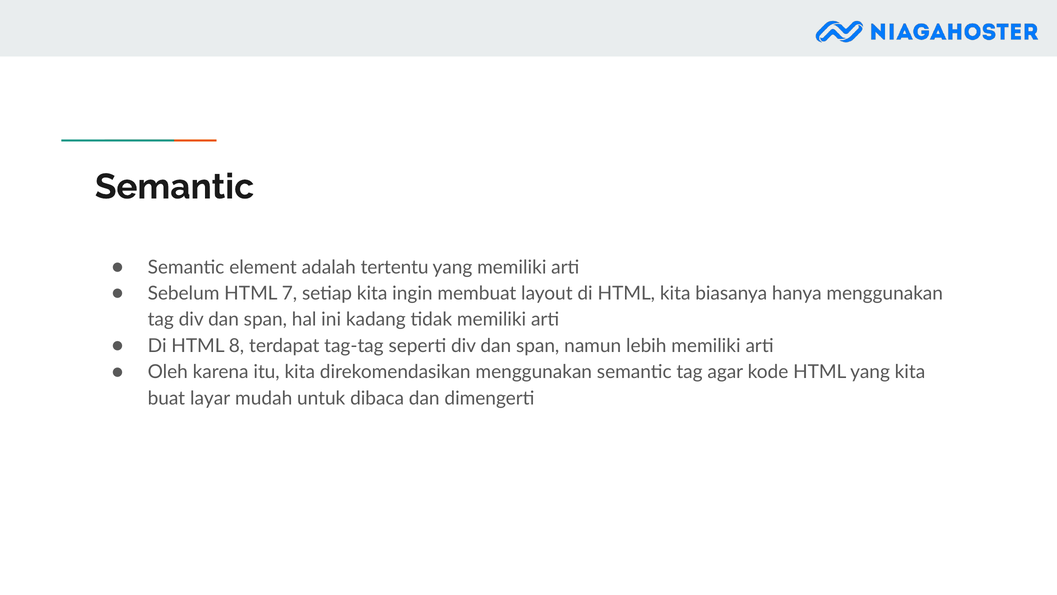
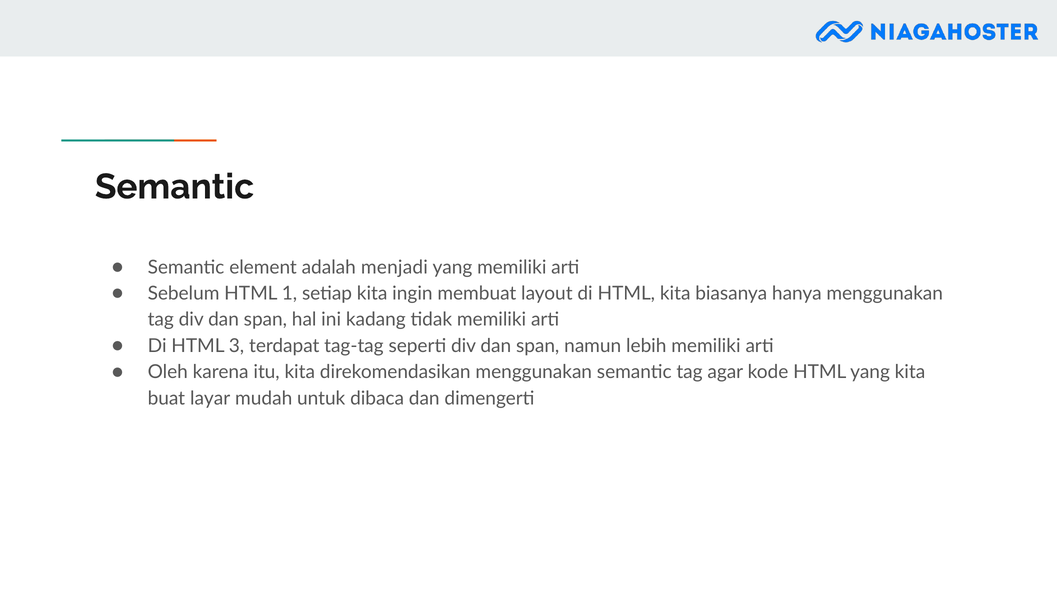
tertentu: tertentu -> menjadi
7: 7 -> 1
8: 8 -> 3
